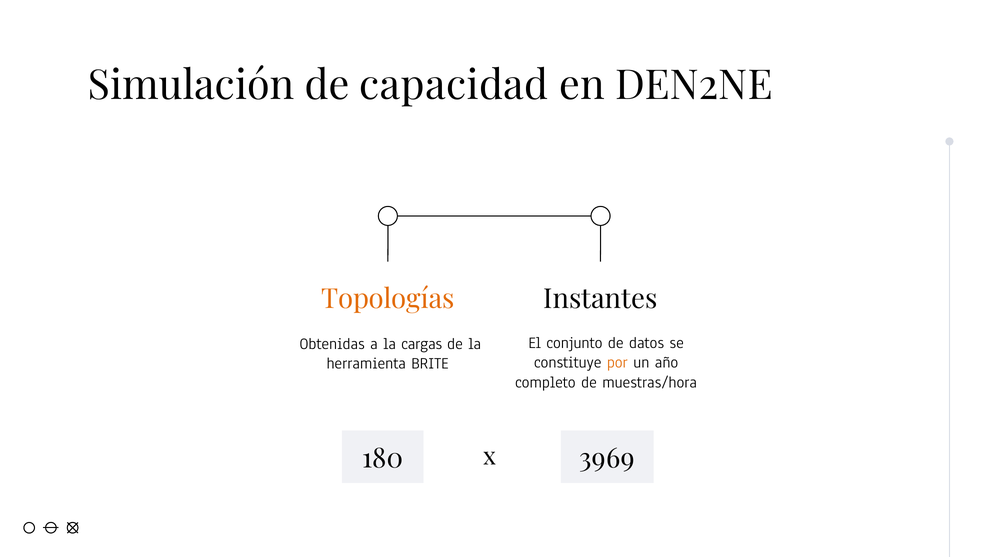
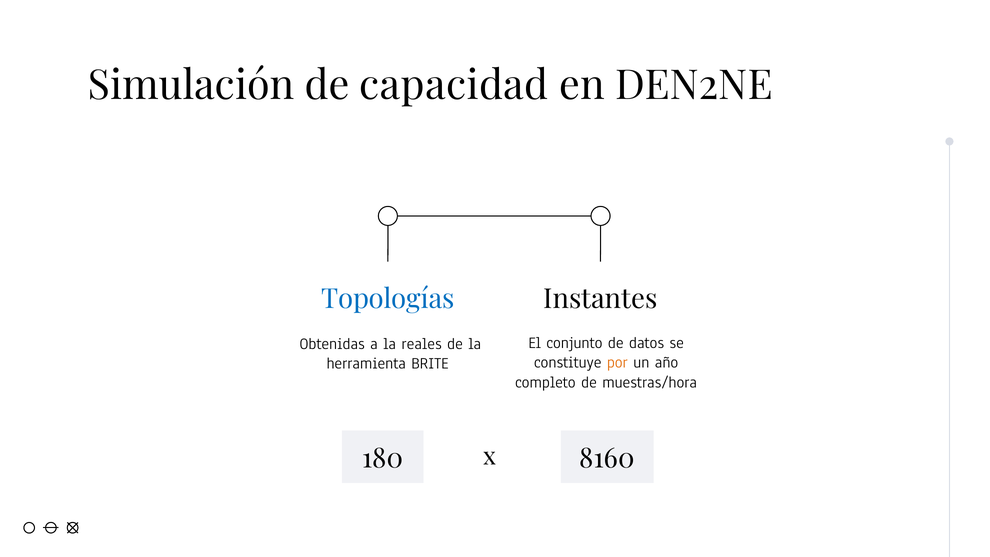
Topologías colour: orange -> blue
cargas: cargas -> reales
3969: 3969 -> 8160
